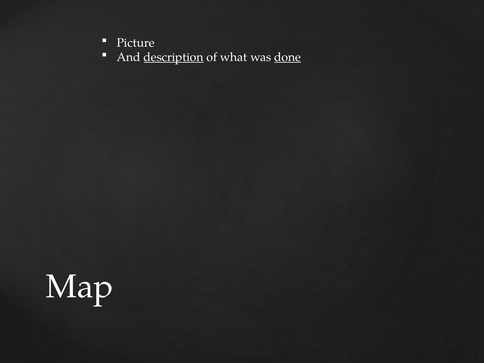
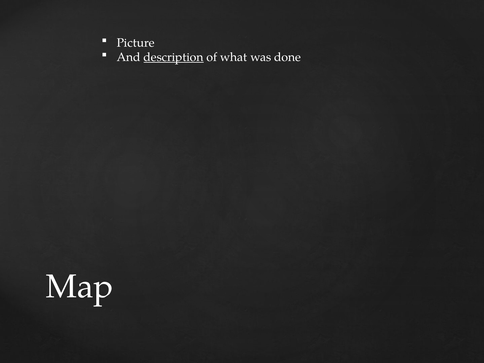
done underline: present -> none
